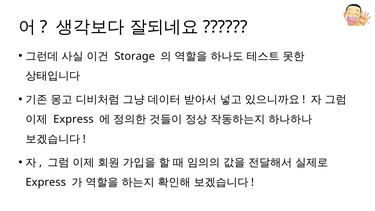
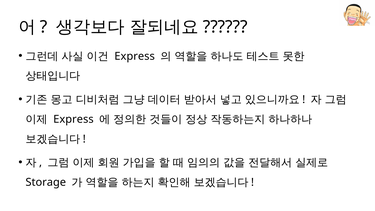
Storage at (135, 56): Storage -> Express
Express at (46, 182): Express -> Storage
